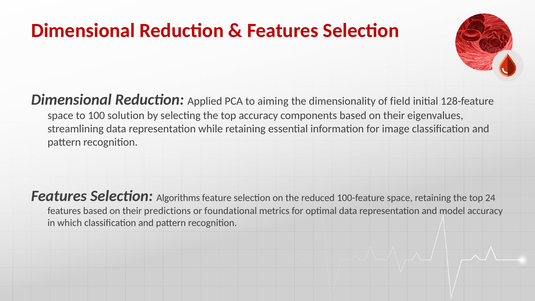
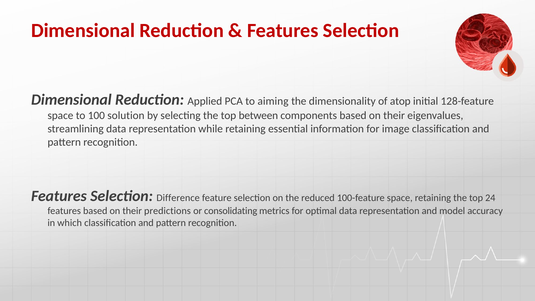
field: field -> atop
top accuracy: accuracy -> between
Algorithms: Algorithms -> Difference
foundational: foundational -> consolidating
